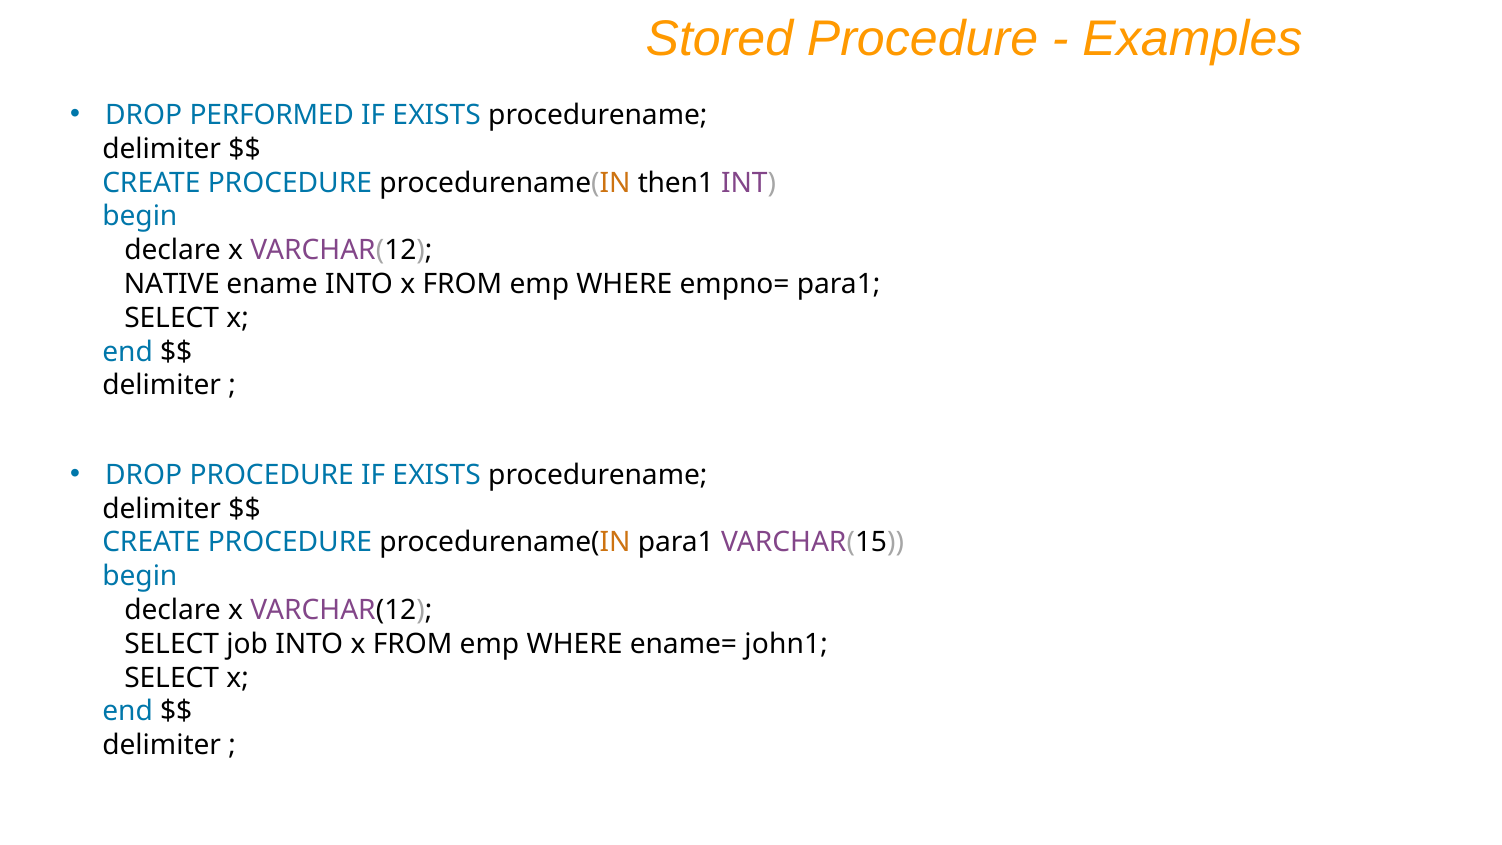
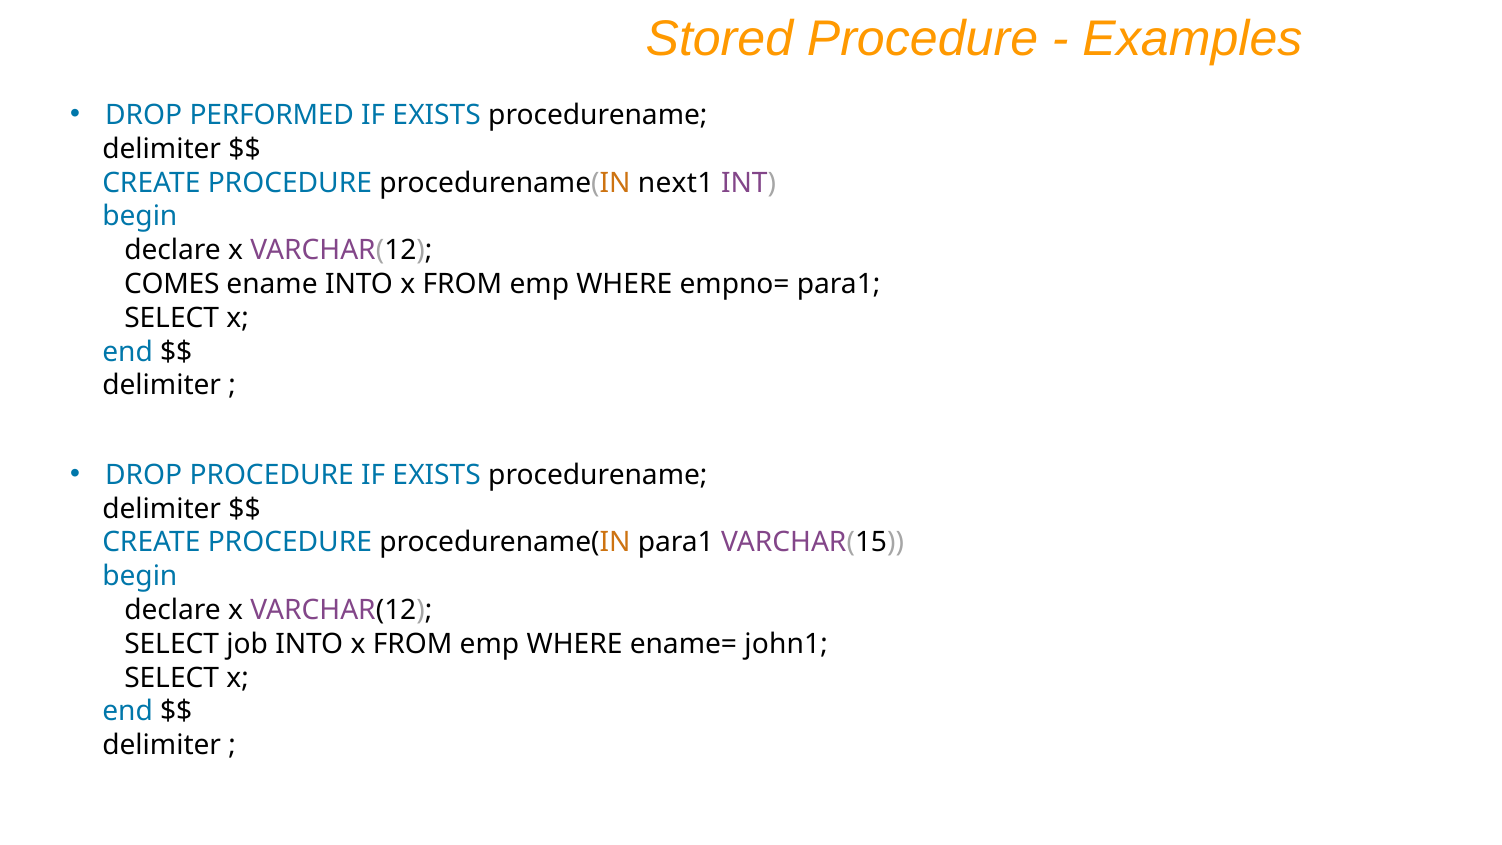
then1: then1 -> next1
NATIVE: NATIVE -> COMES
